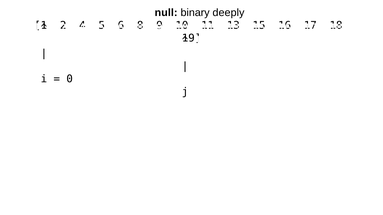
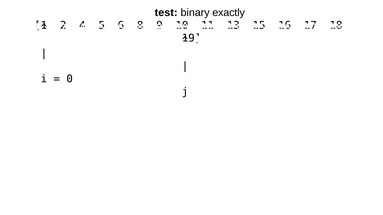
null: null -> test
deeply: deeply -> exactly
